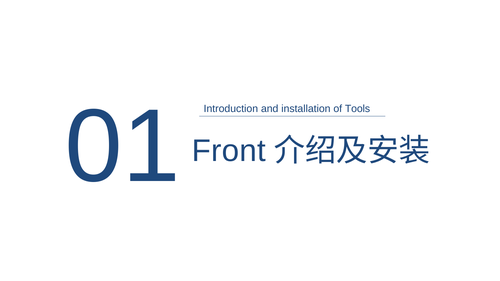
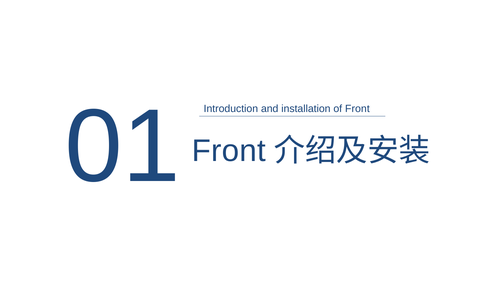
of Tools: Tools -> Front
